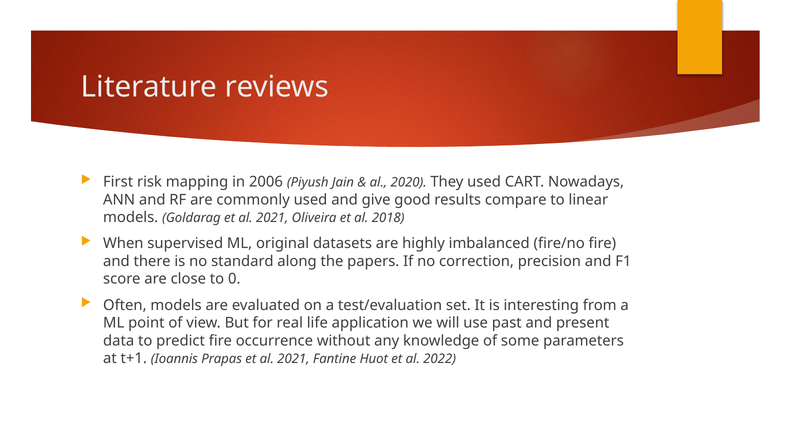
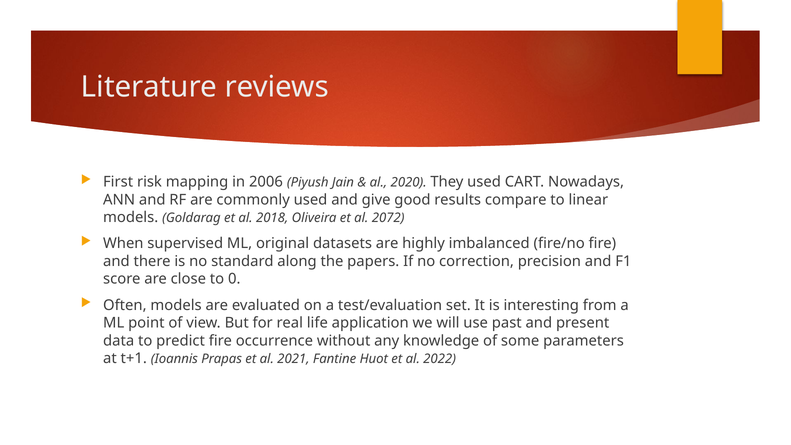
Goldarag et al 2021: 2021 -> 2018
2018: 2018 -> 2072
